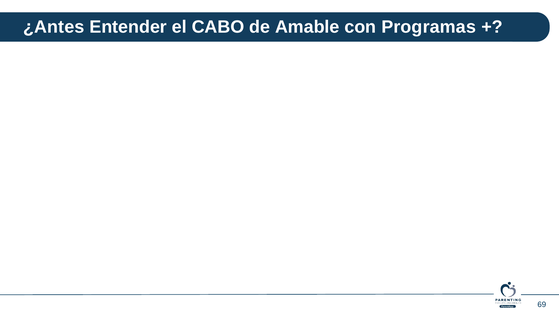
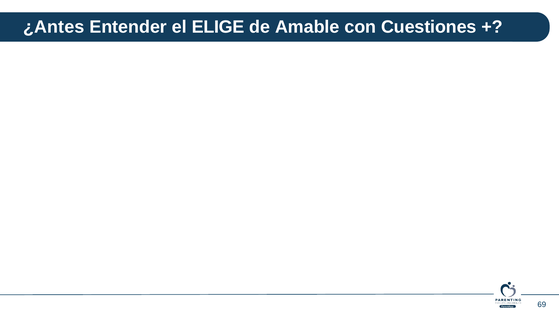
CABO: CABO -> ELIGE
Programas: Programas -> Cuestiones
